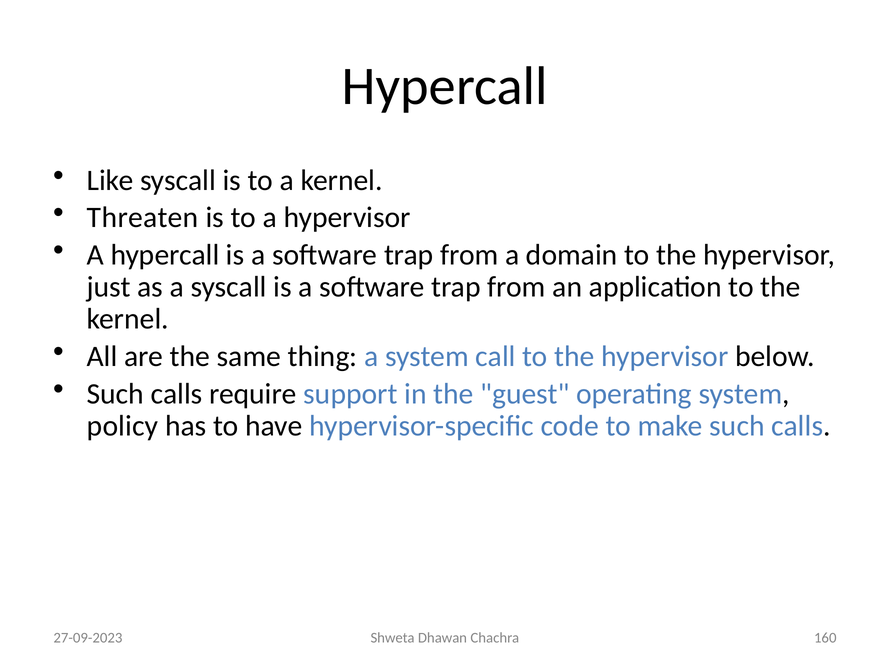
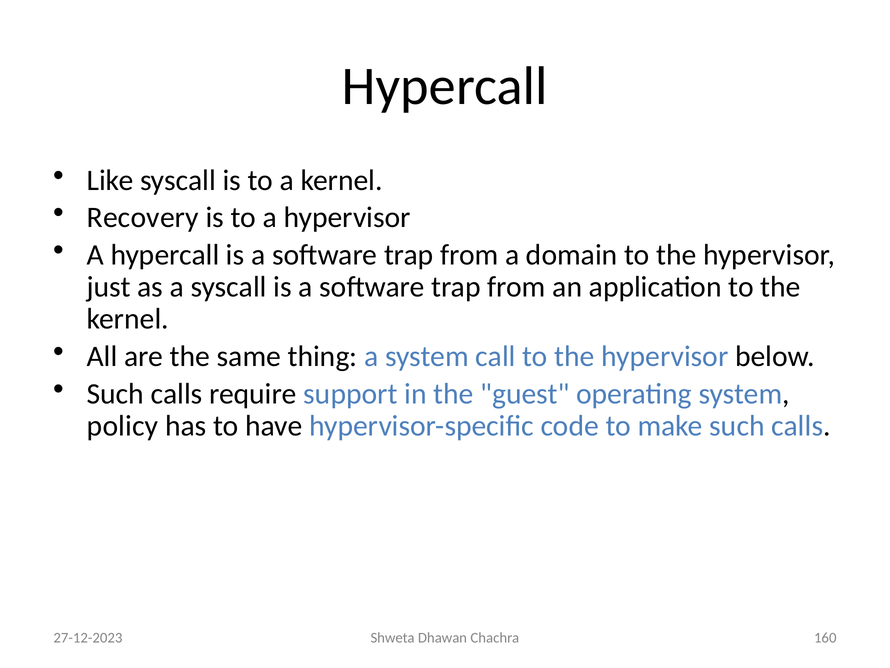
Threaten: Threaten -> Recovery
27-09-2023: 27-09-2023 -> 27-12-2023
